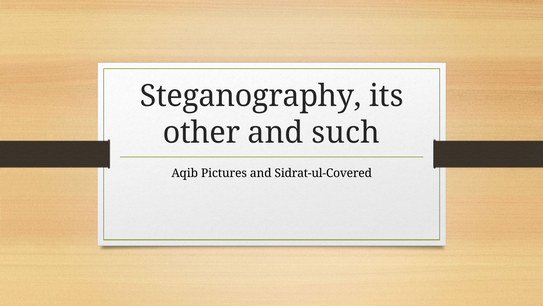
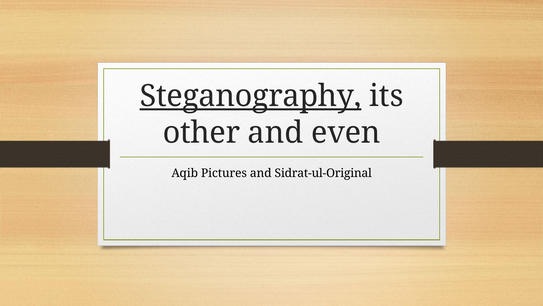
Steganography underline: none -> present
such: such -> even
Sidrat-ul-Covered: Sidrat-ul-Covered -> Sidrat-ul-Original
